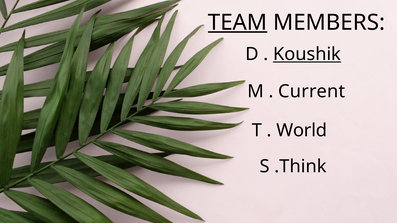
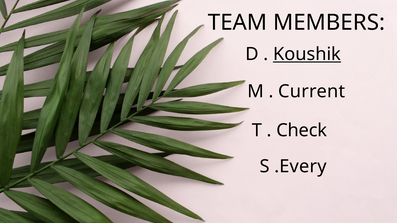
TEAM underline: present -> none
World: World -> Check
.Think: .Think -> .Every
